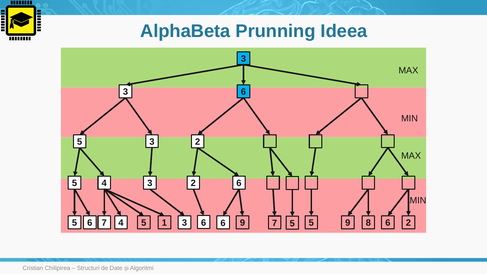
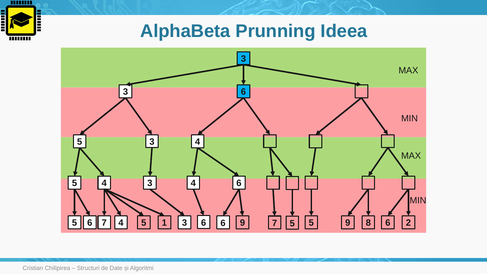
5 2: 2 -> 4
4 2: 2 -> 4
